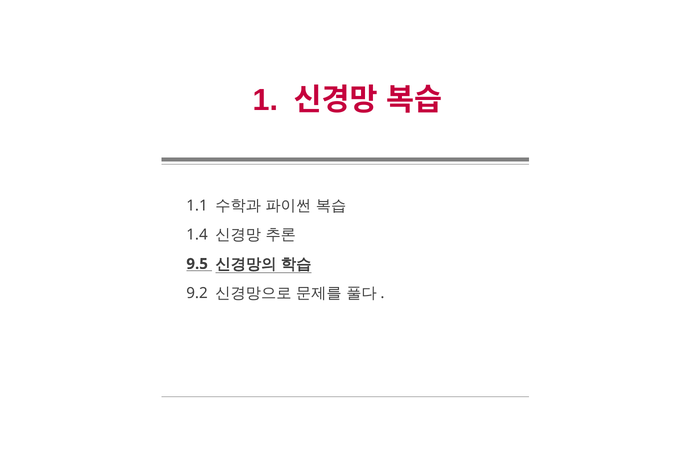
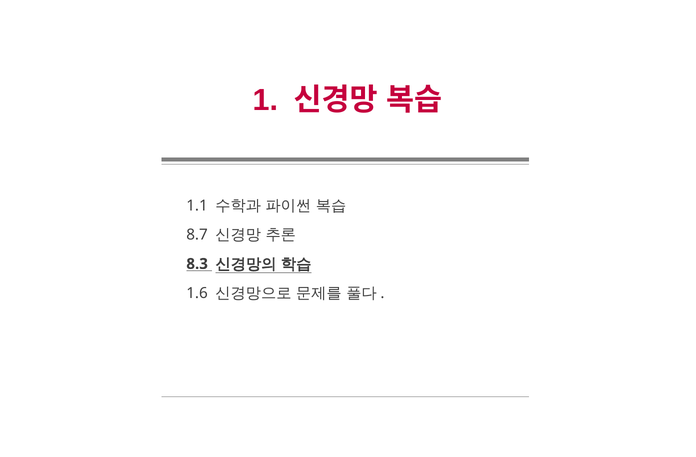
1.4: 1.4 -> 8.7
9.5: 9.5 -> 8.3
9.2: 9.2 -> 1.6
